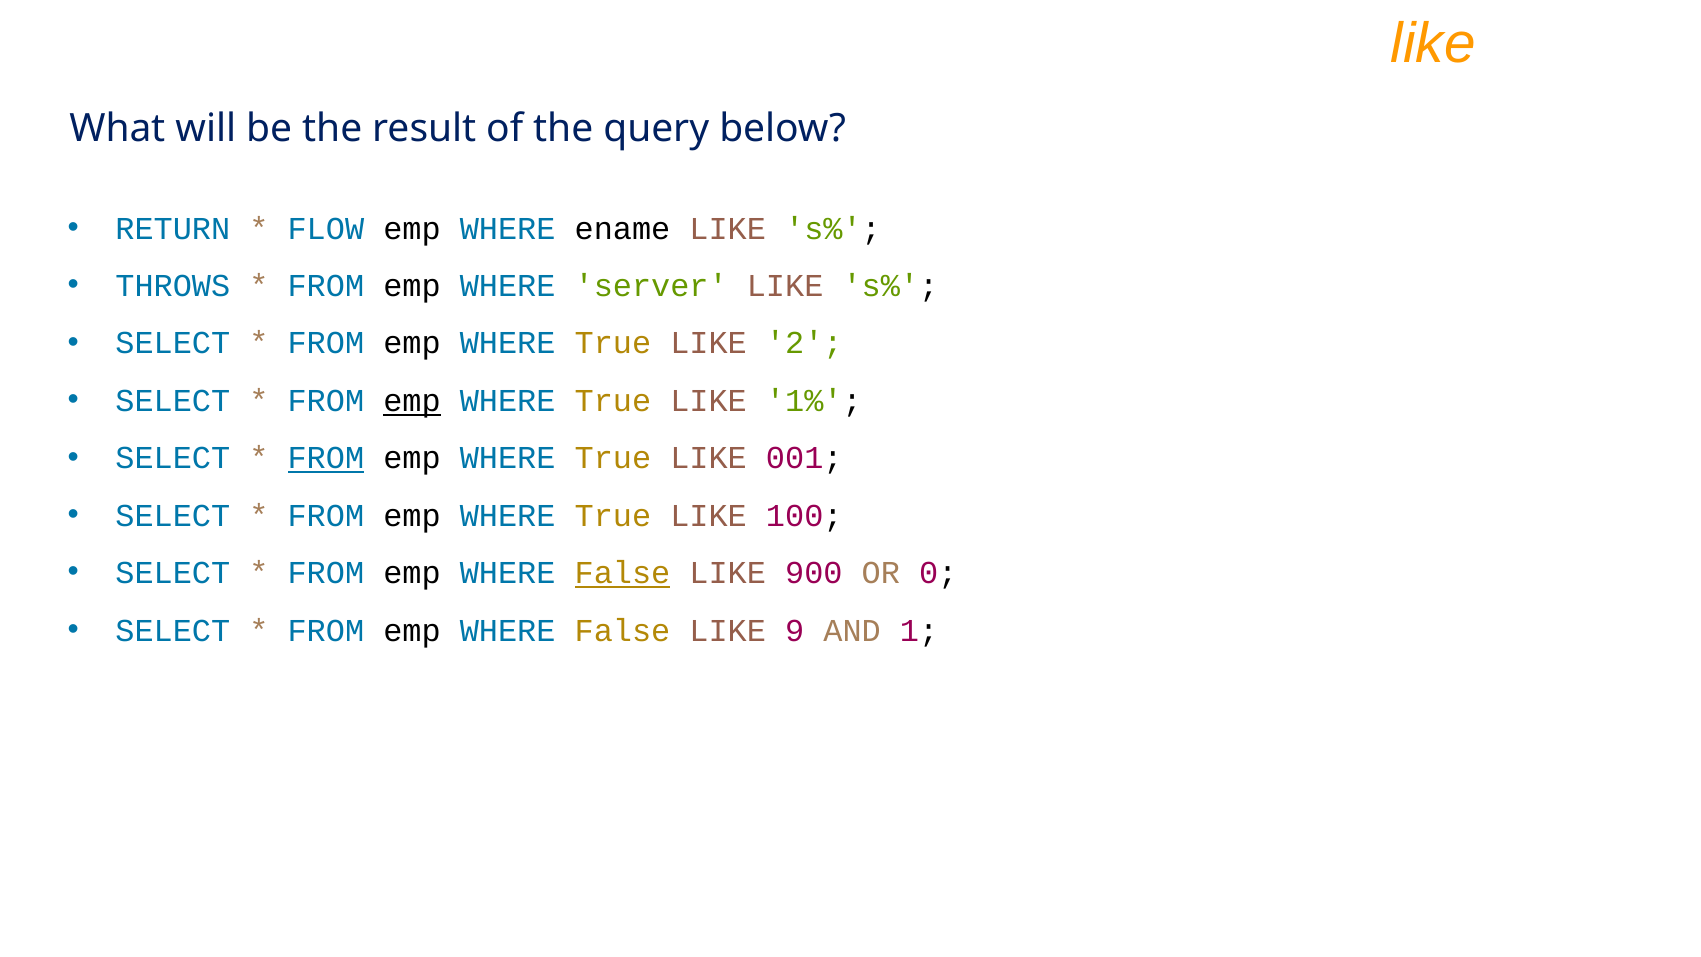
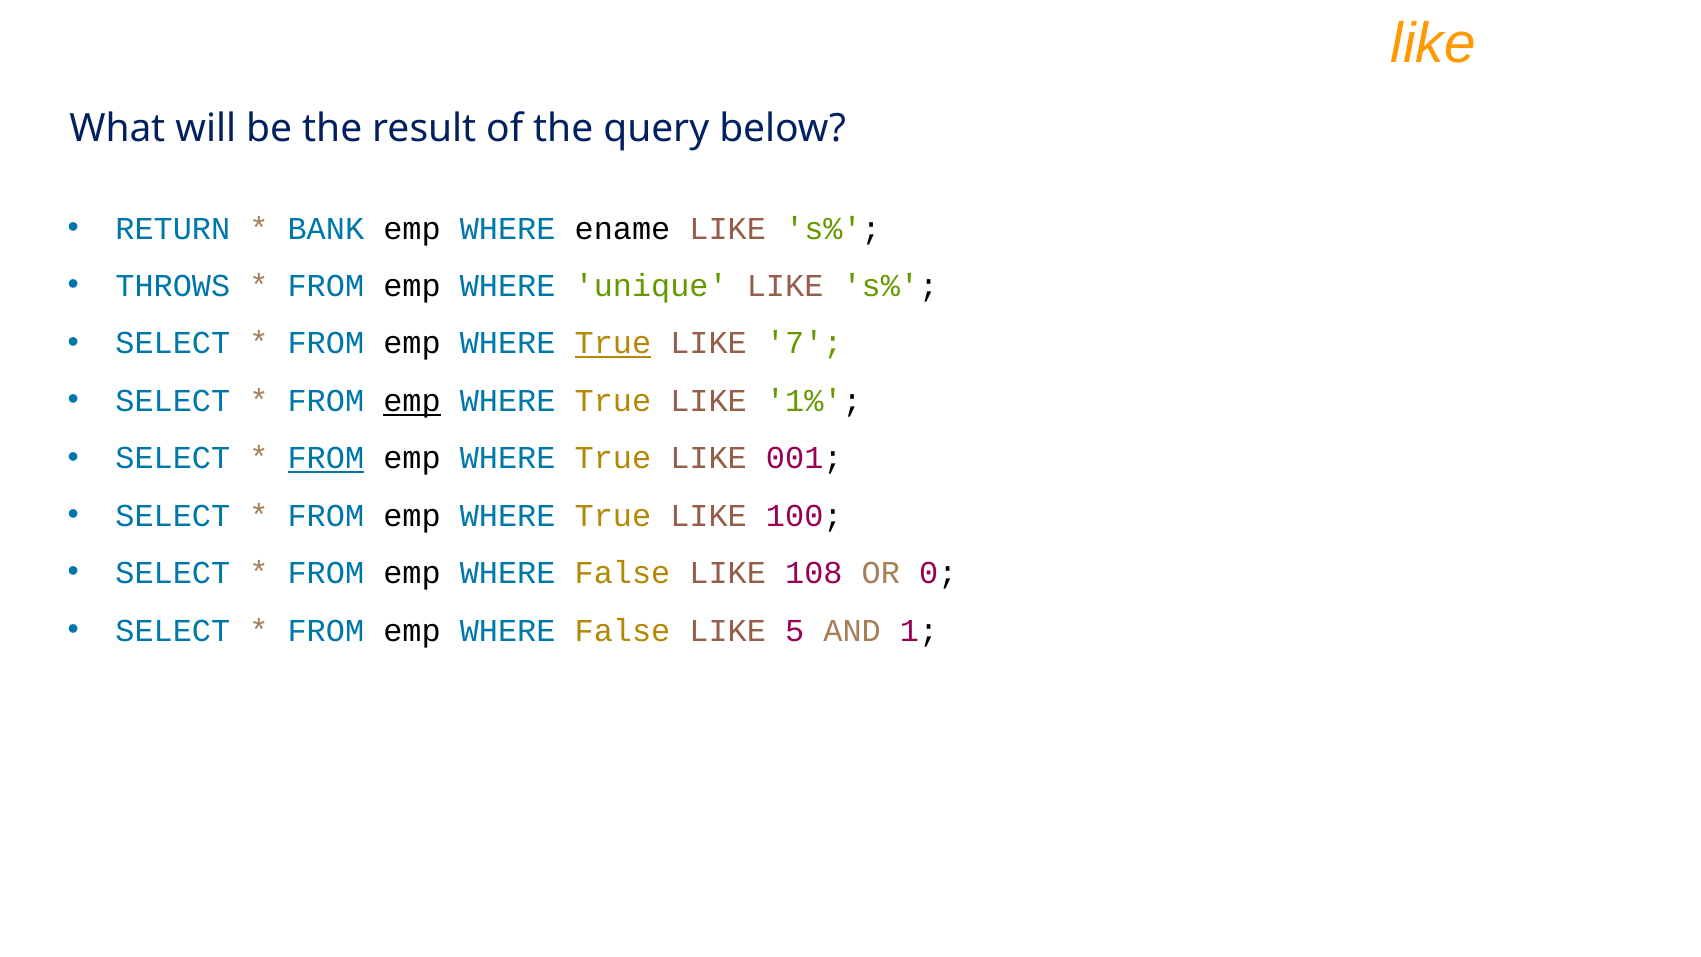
FLOW: FLOW -> BANK
server: server -> unique
True at (613, 343) underline: none -> present
2: 2 -> 7
False at (622, 573) underline: present -> none
900: 900 -> 108
9: 9 -> 5
